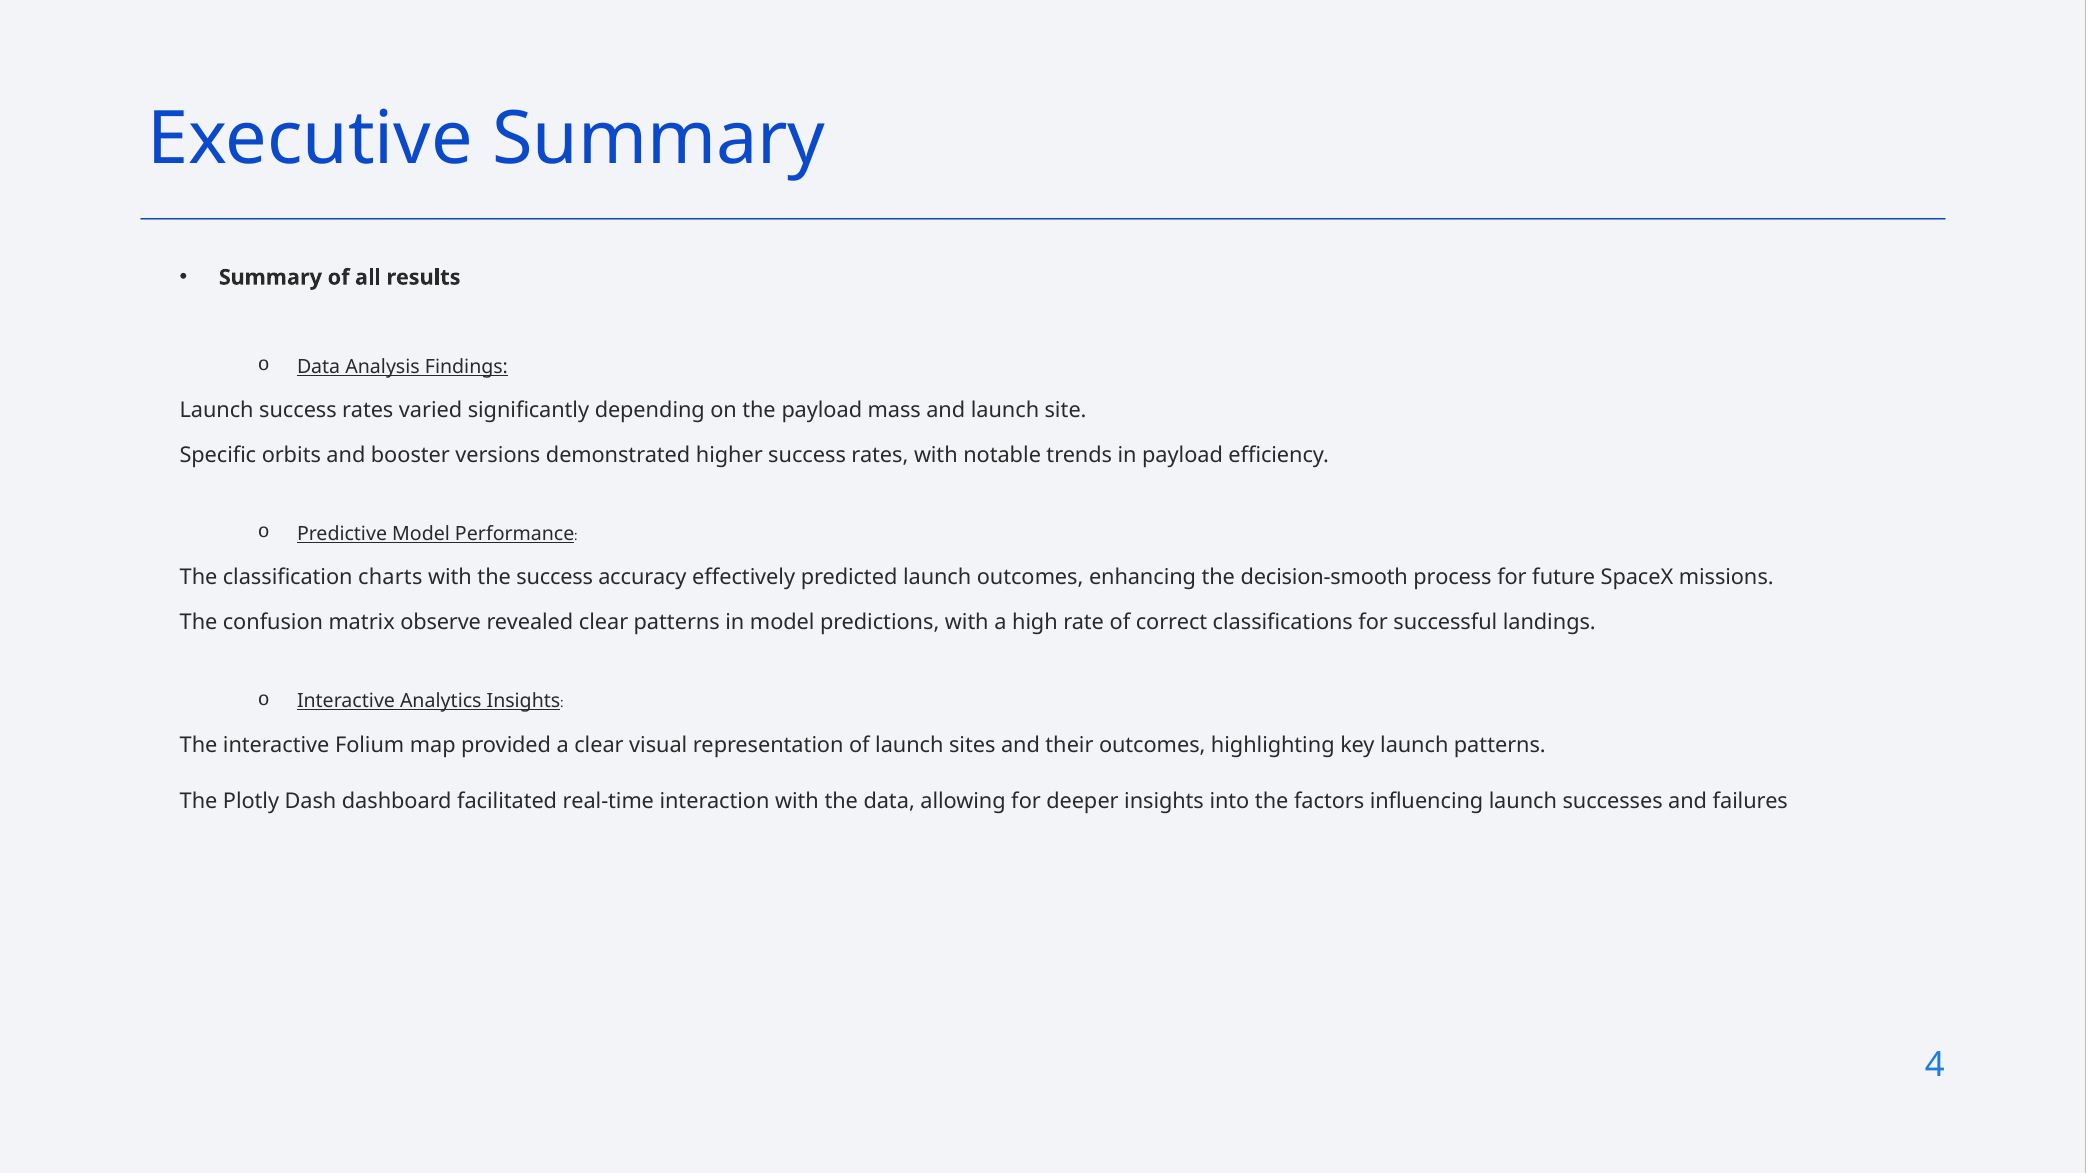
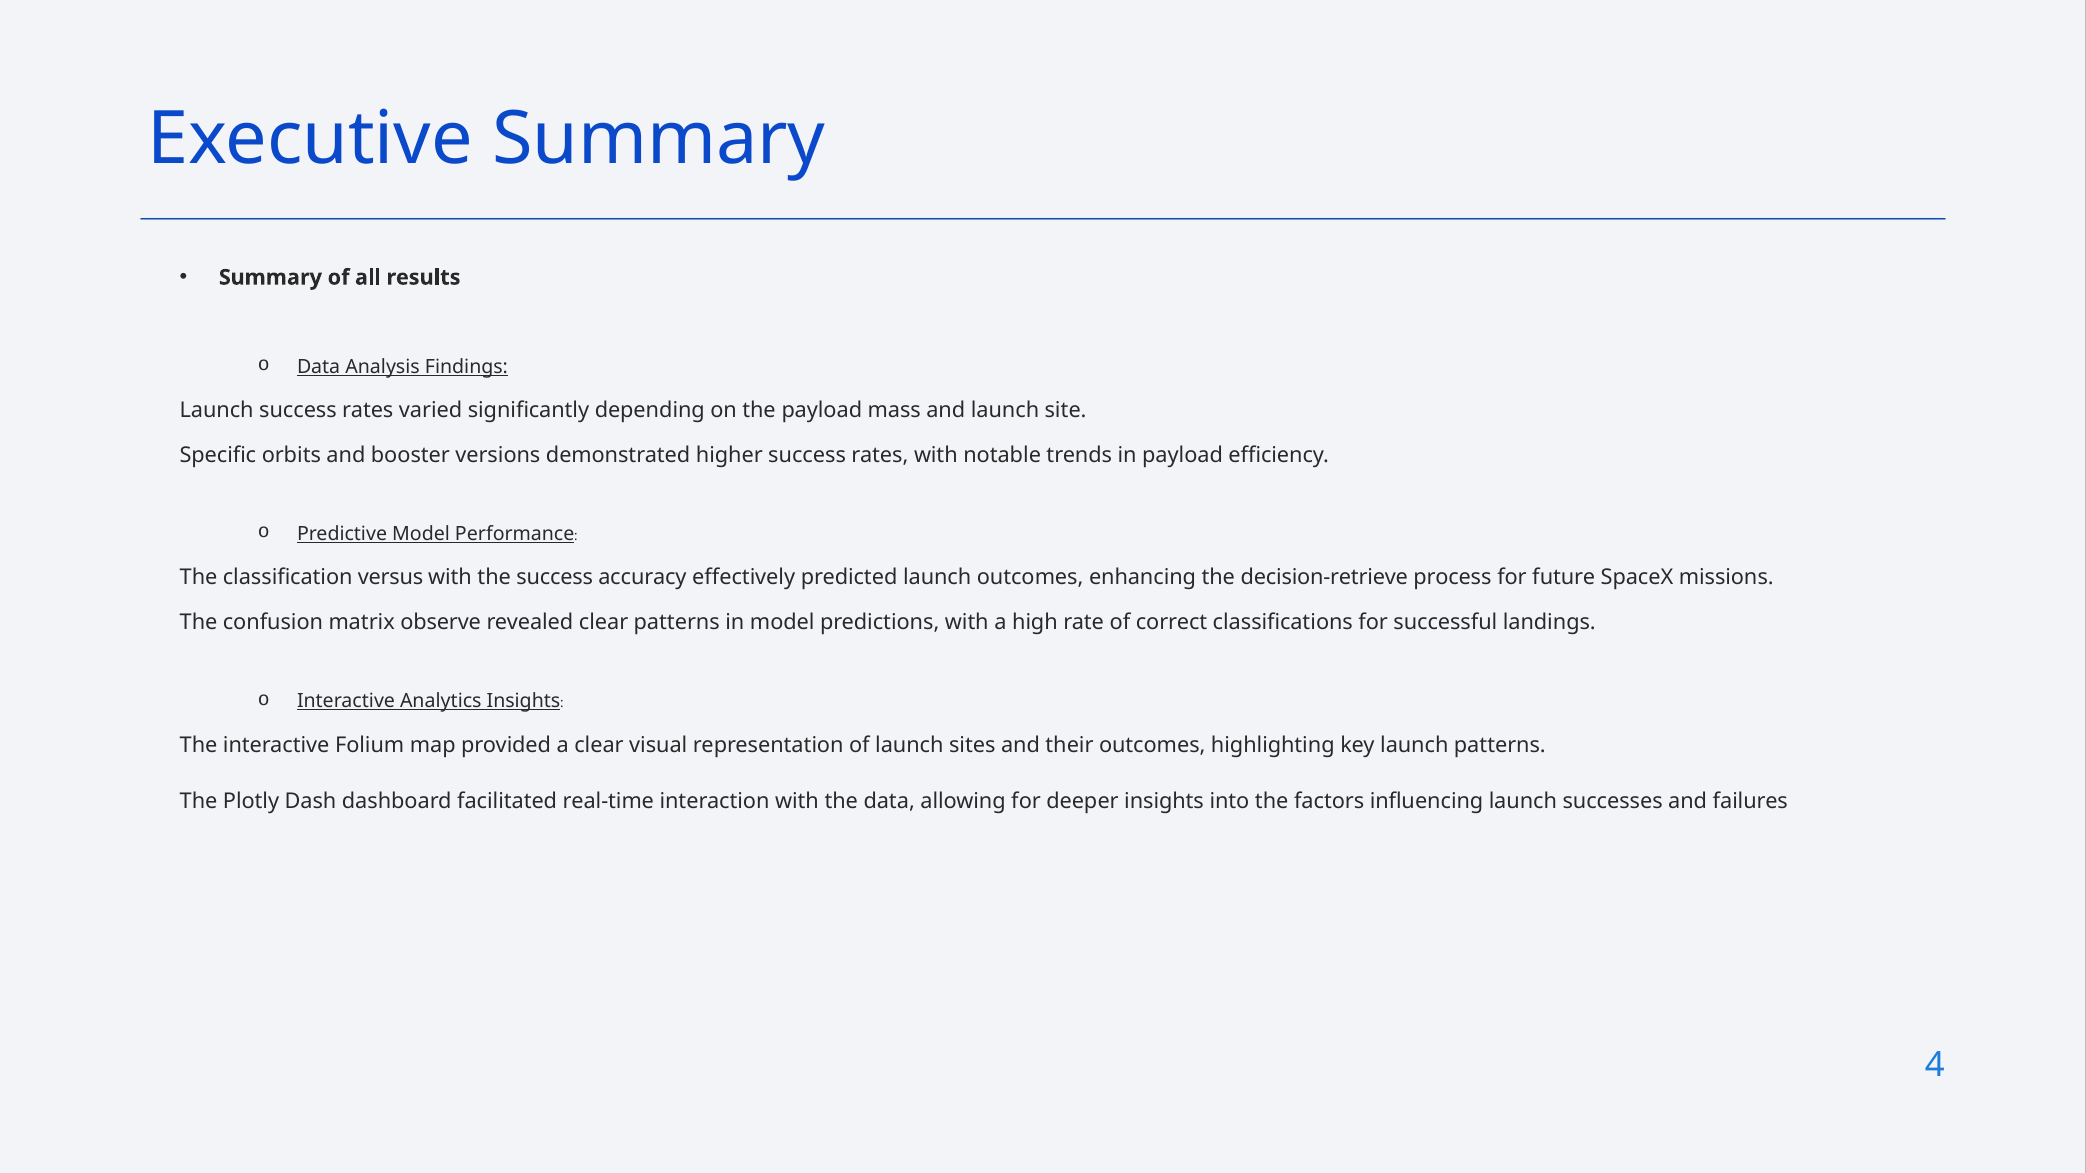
charts: charts -> versus
decision-smooth: decision-smooth -> decision-retrieve
